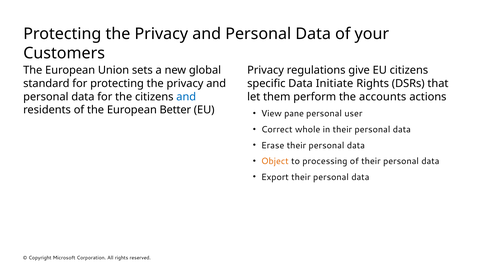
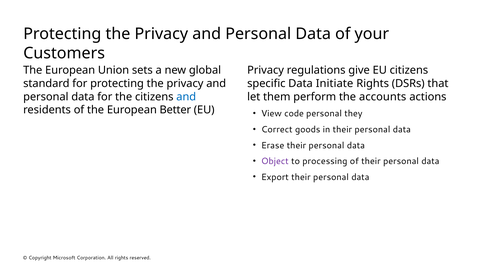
pane: pane -> code
user: user -> they
whole: whole -> goods
Object colour: orange -> purple
